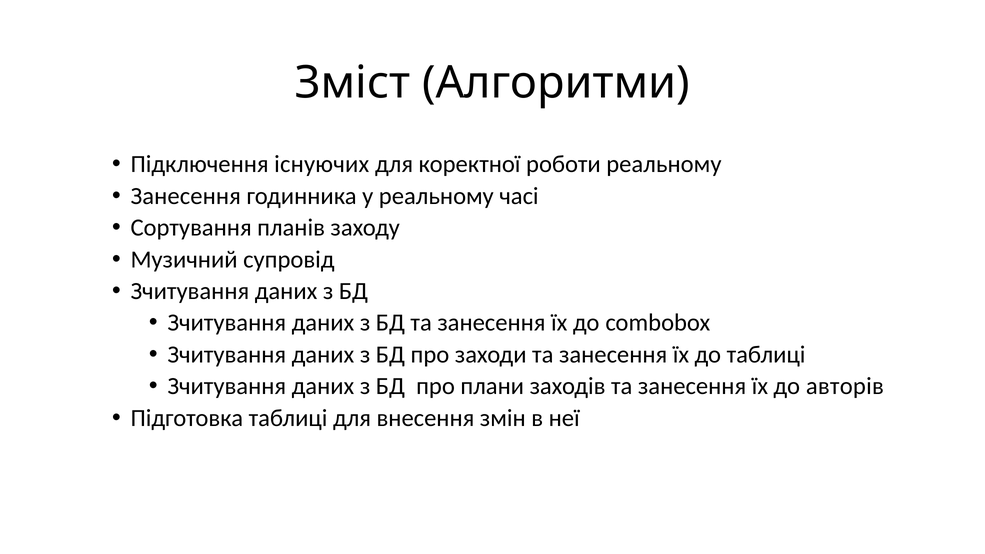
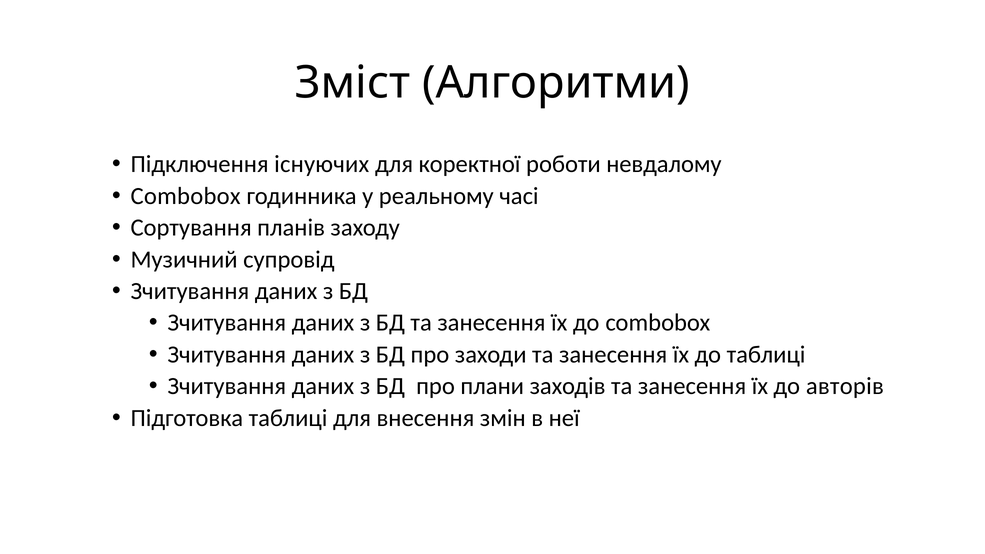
роботи реальному: реальному -> невдалому
Занесення at (186, 196): Занесення -> Combobox
